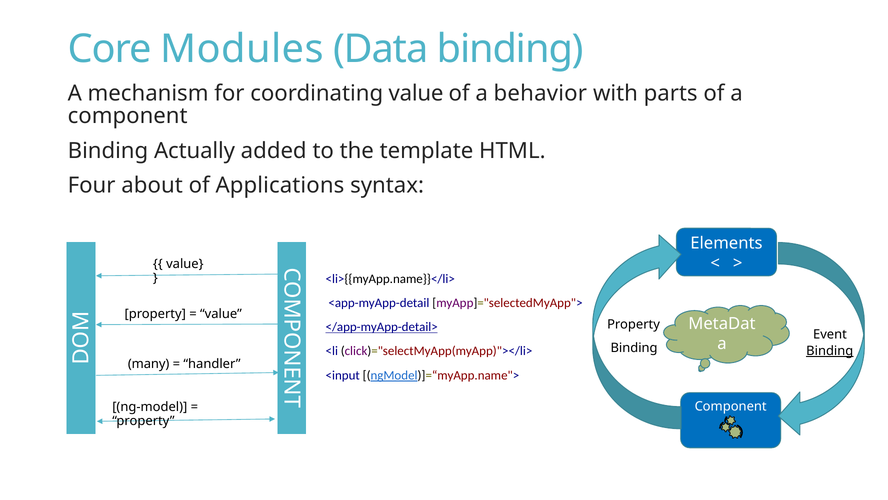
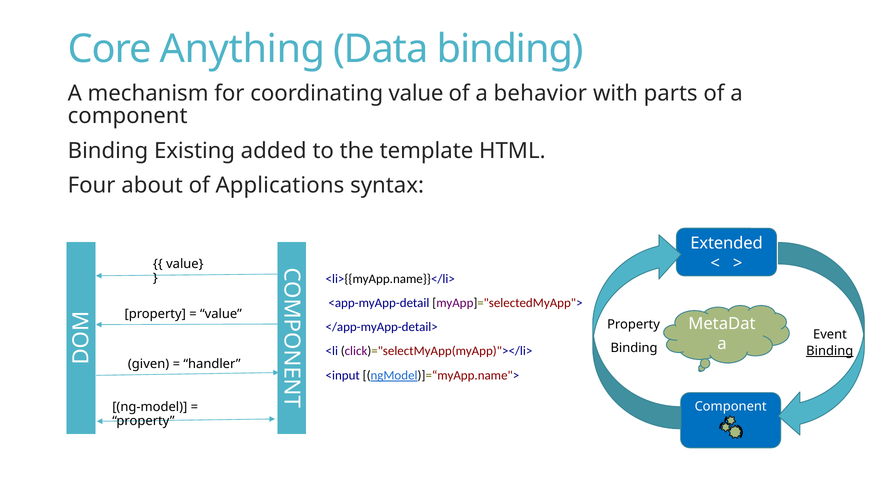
Modules: Modules -> Anything
Actually: Actually -> Existing
Elements: Elements -> Extended
</app-myApp-detail> underline: present -> none
many: many -> given
